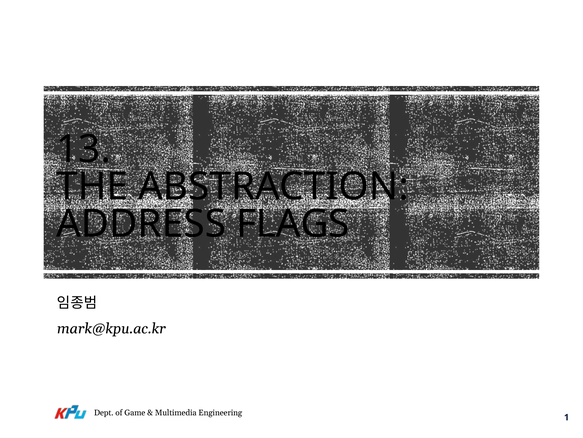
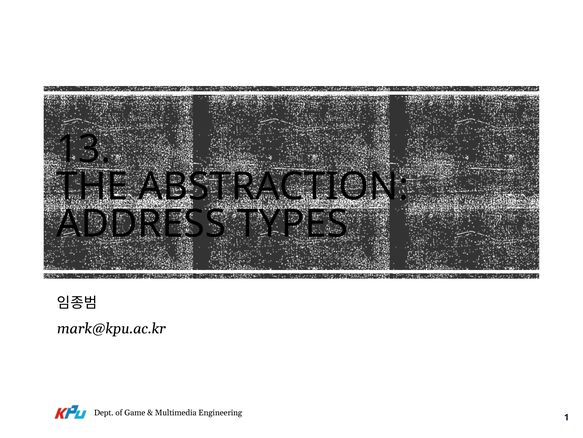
FLAGS: FLAGS -> TYPES
